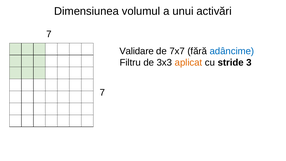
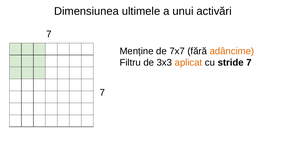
volumul: volumul -> ultimele
Validare: Validare -> Menține
adâncime colour: blue -> orange
stride 3: 3 -> 7
